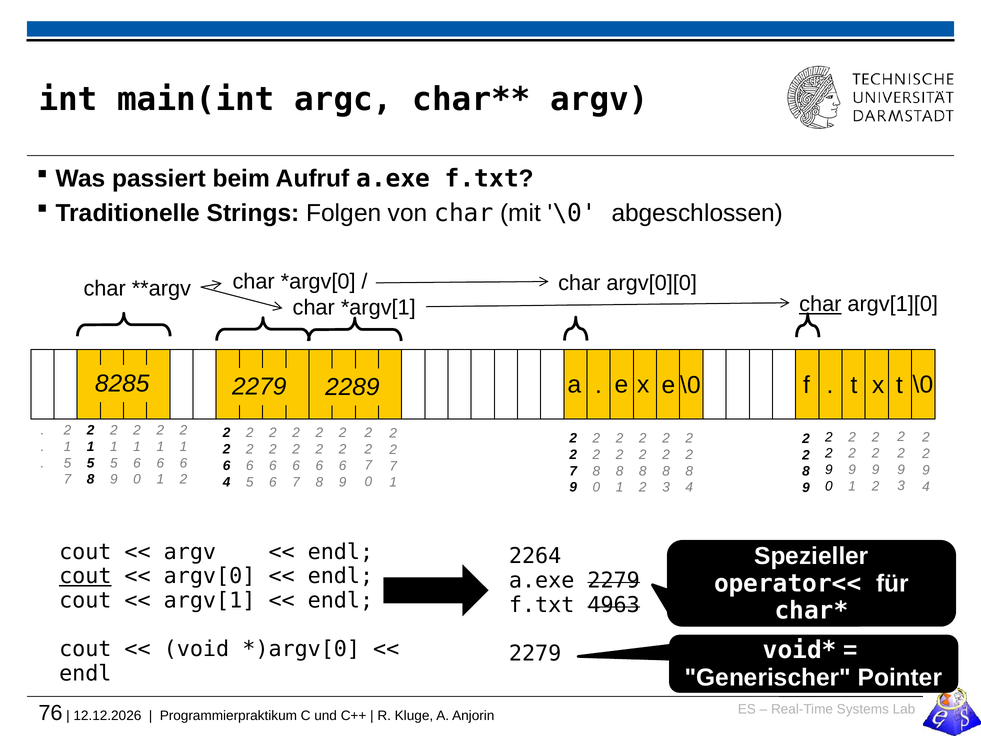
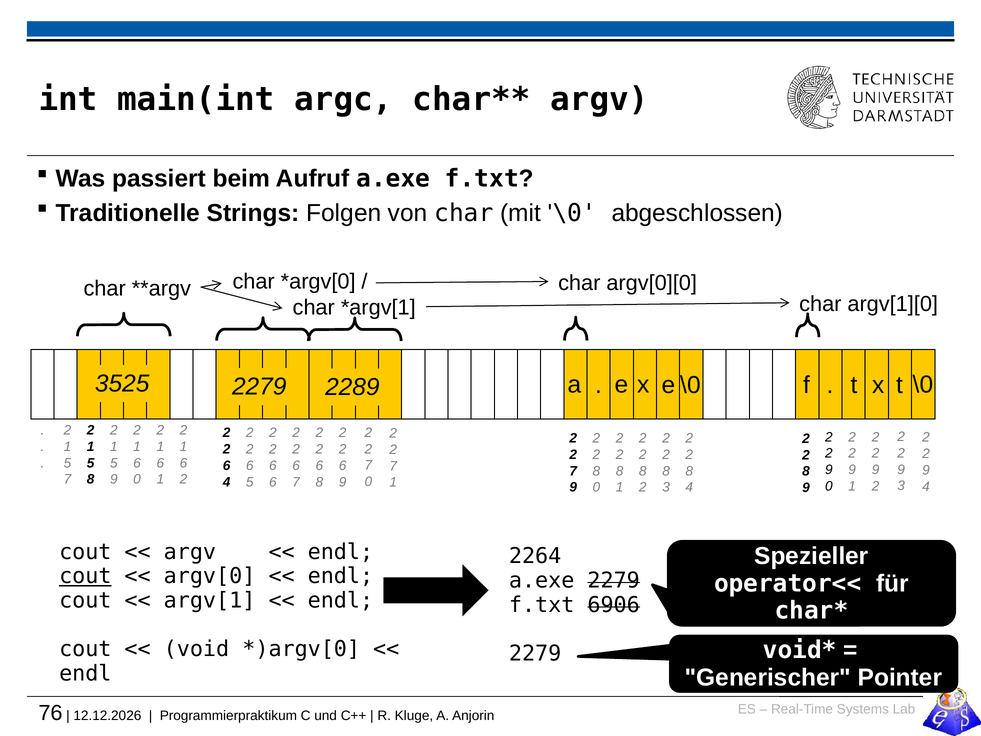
char at (820, 304) underline: present -> none
8285: 8285 -> 3525
4963: 4963 -> 6906
